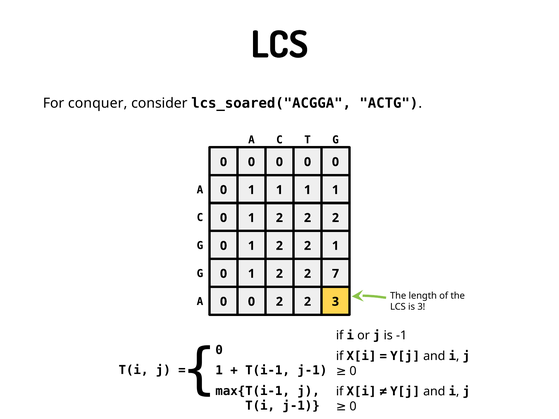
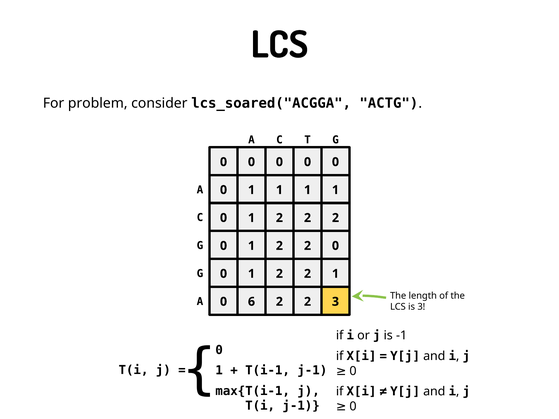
conquer: conquer -> problem
1 2 2 1: 1 -> 0
2 7: 7 -> 1
0 at (251, 302): 0 -> 6
